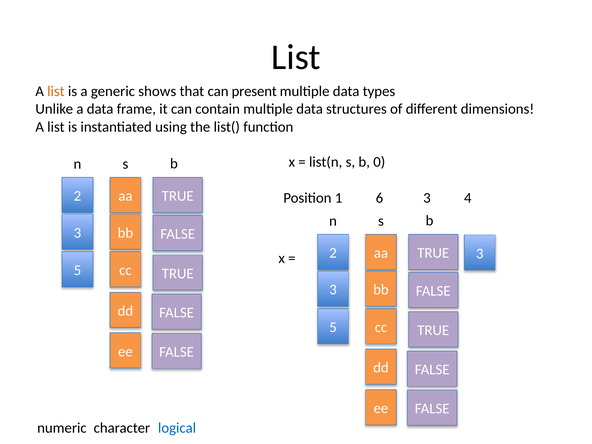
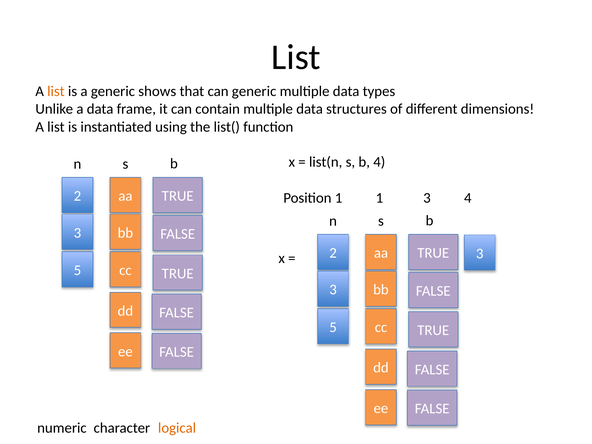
can present: present -> generic
b 0: 0 -> 4
1 6: 6 -> 1
logical colour: blue -> orange
